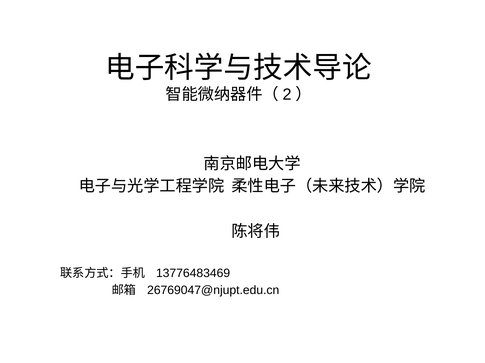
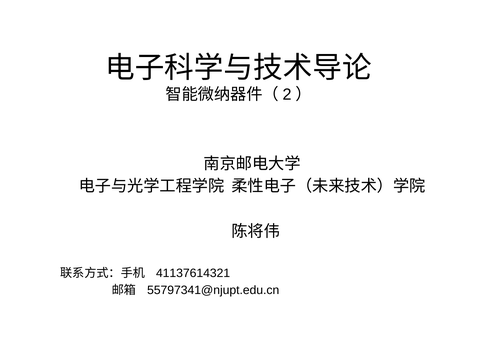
13776483469: 13776483469 -> 41137614321
26769047@njupt.edu.cn: 26769047@njupt.edu.cn -> 55797341@njupt.edu.cn
